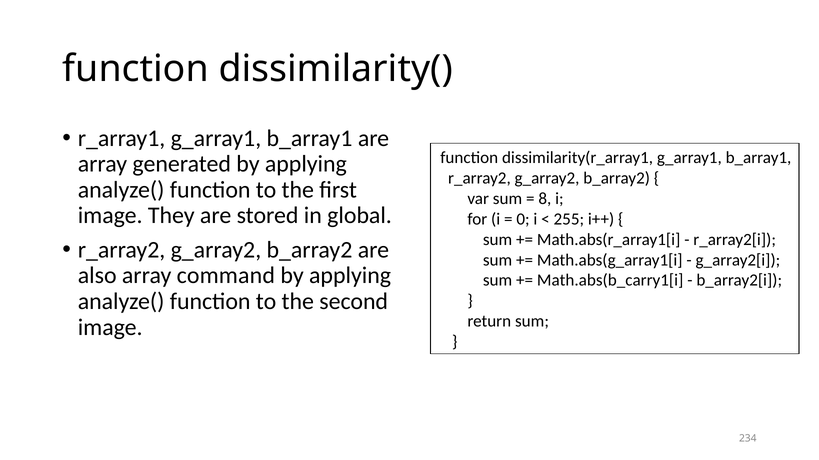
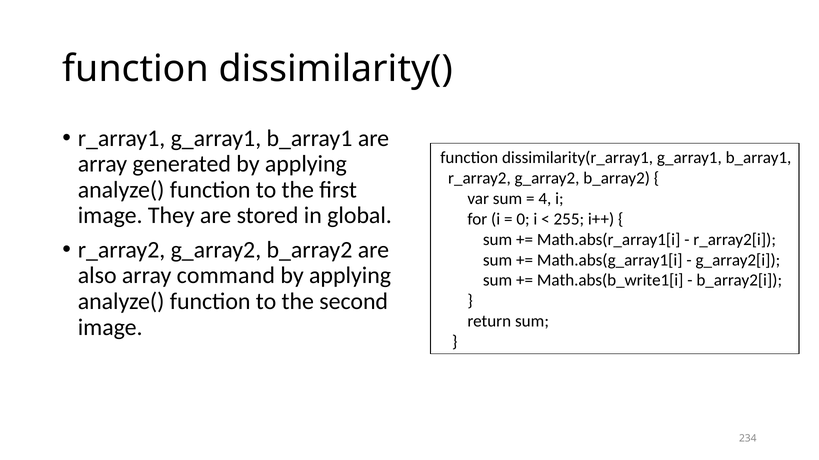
8: 8 -> 4
Math.abs(b_carry1[i: Math.abs(b_carry1[i -> Math.abs(b_write1[i
